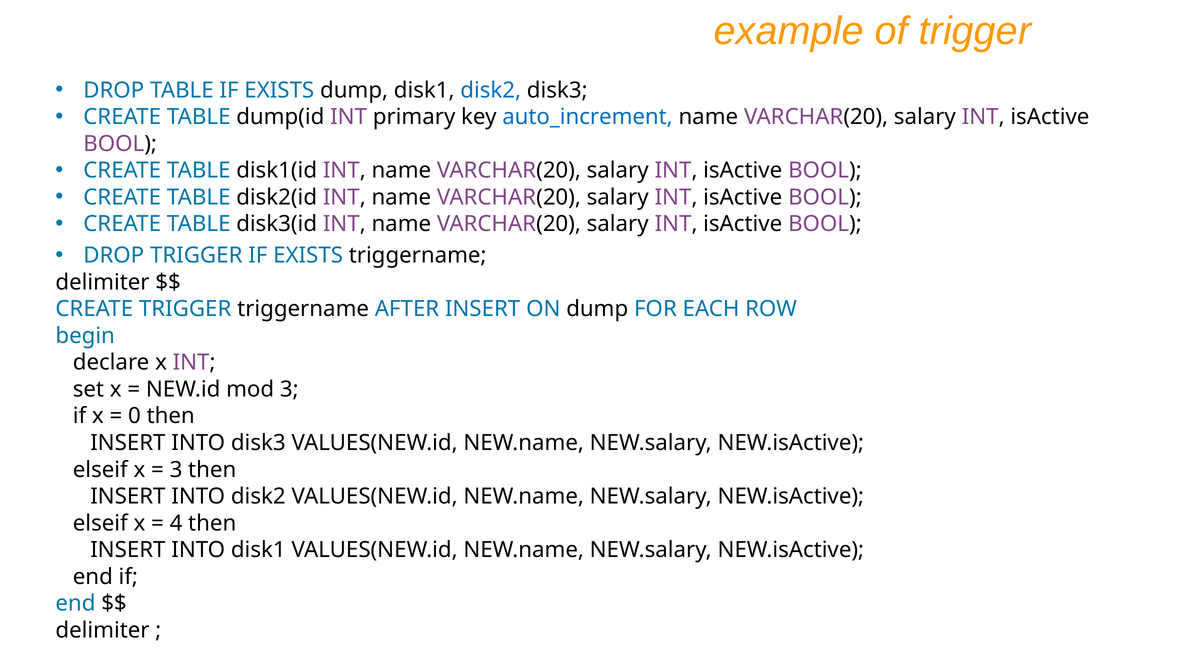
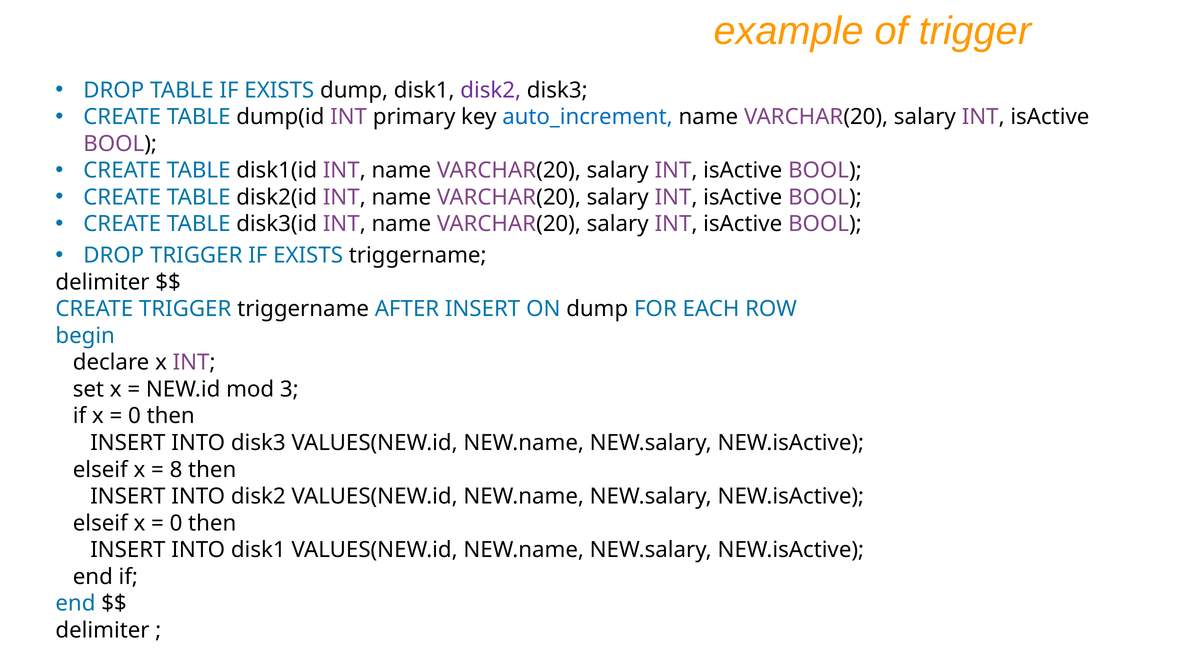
disk2 at (491, 90) colour: blue -> purple
3 at (176, 470): 3 -> 8
4 at (176, 523): 4 -> 0
